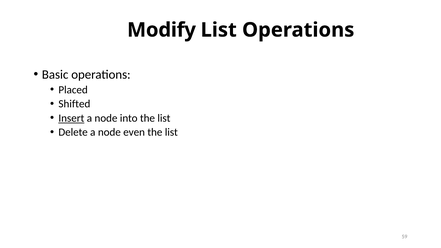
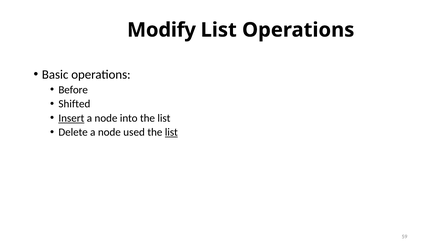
Placed: Placed -> Before
even: even -> used
list at (171, 132) underline: none -> present
